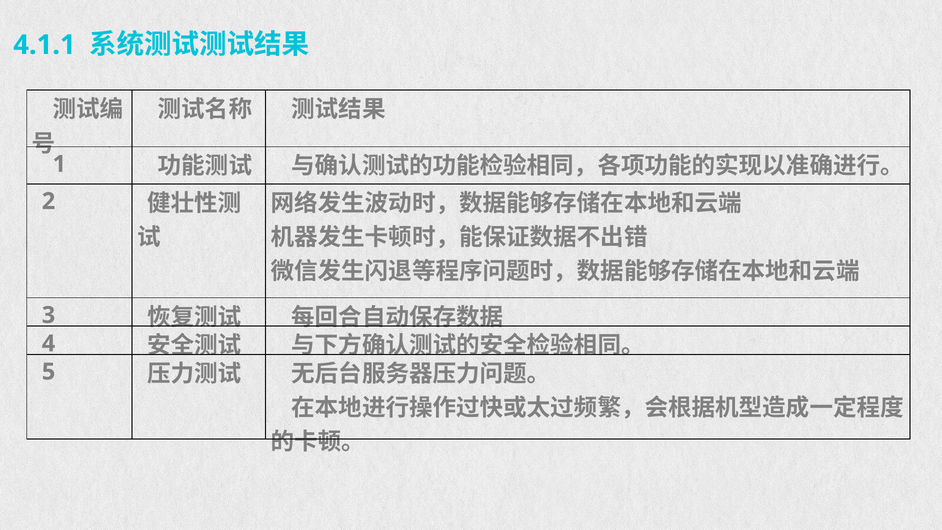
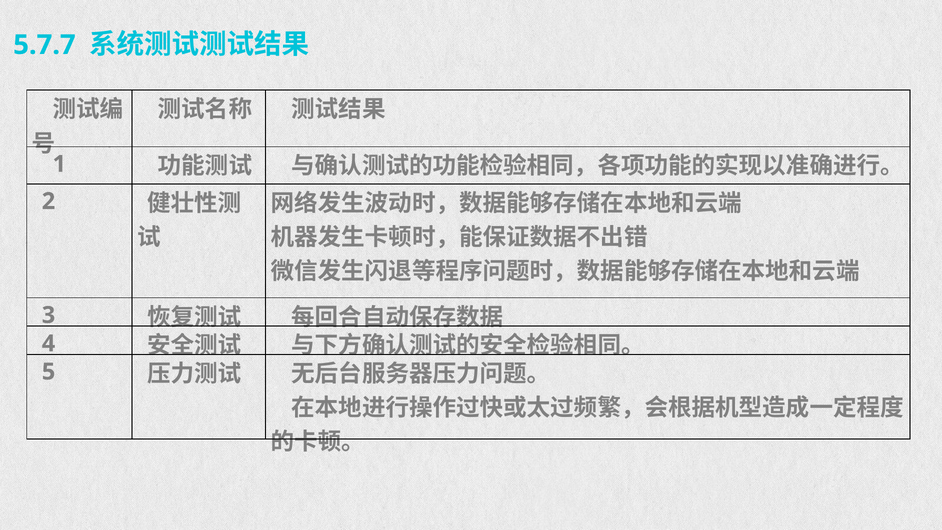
4.1.1: 4.1.1 -> 5.7.7
